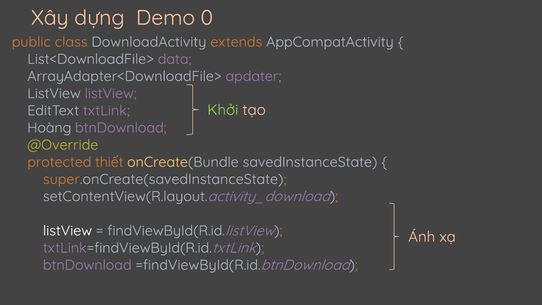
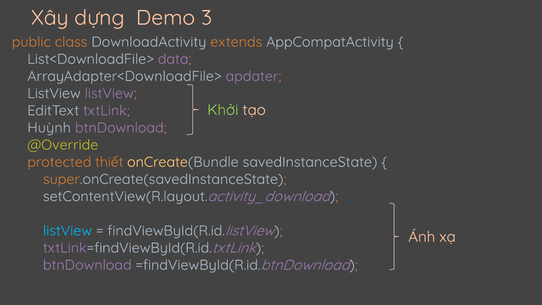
0: 0 -> 3
Hoàng: Hoàng -> Huỳnh
listView at (68, 231) colour: white -> light blue
